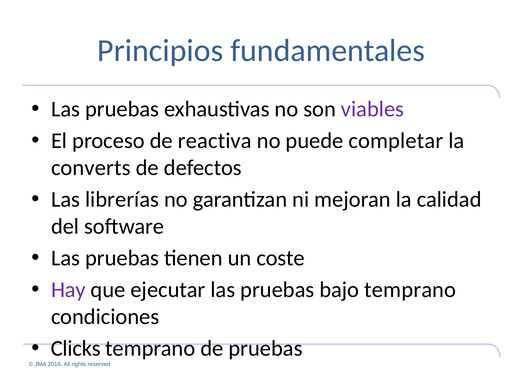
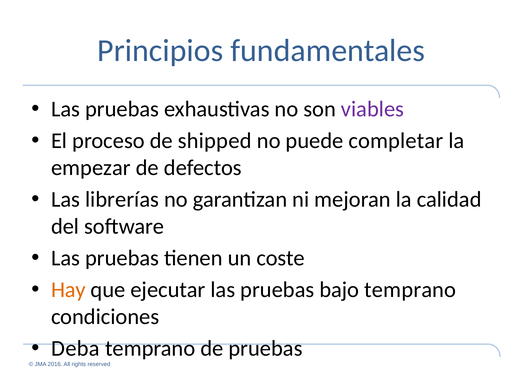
reactiva: reactiva -> shipped
converts: converts -> empezar
Hay colour: purple -> orange
Clicks: Clicks -> Deba
